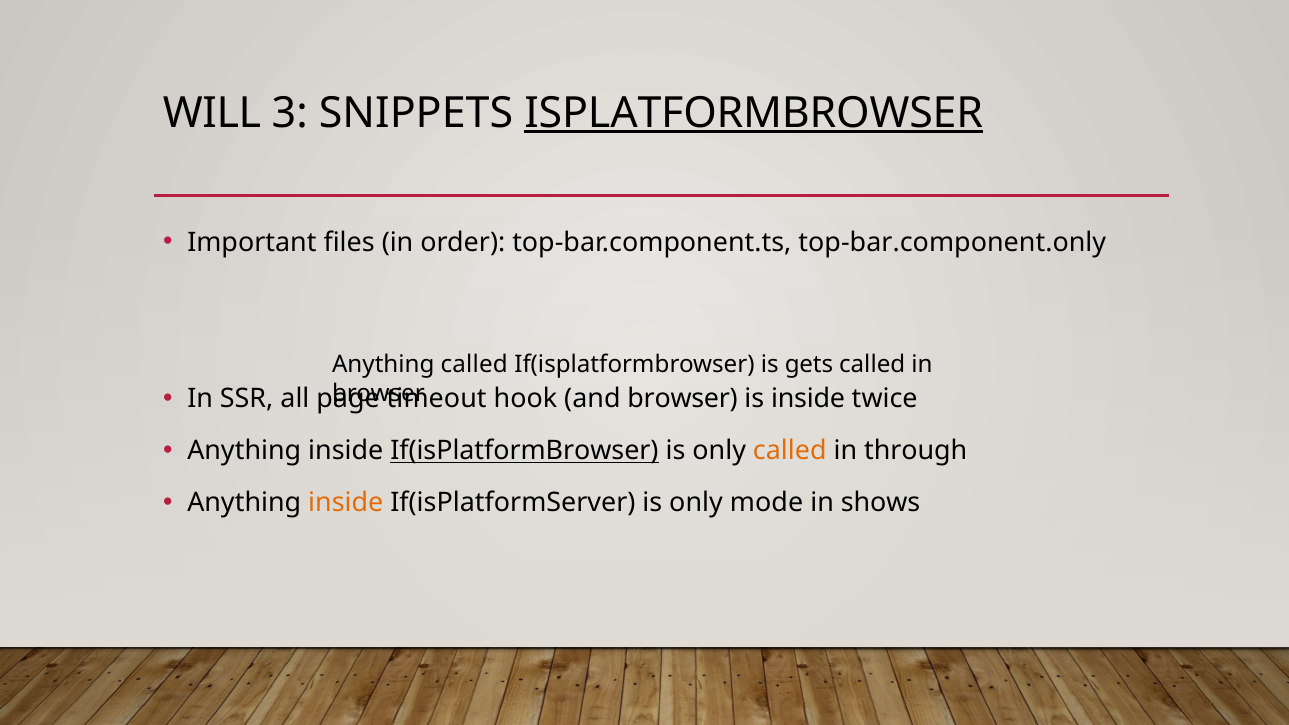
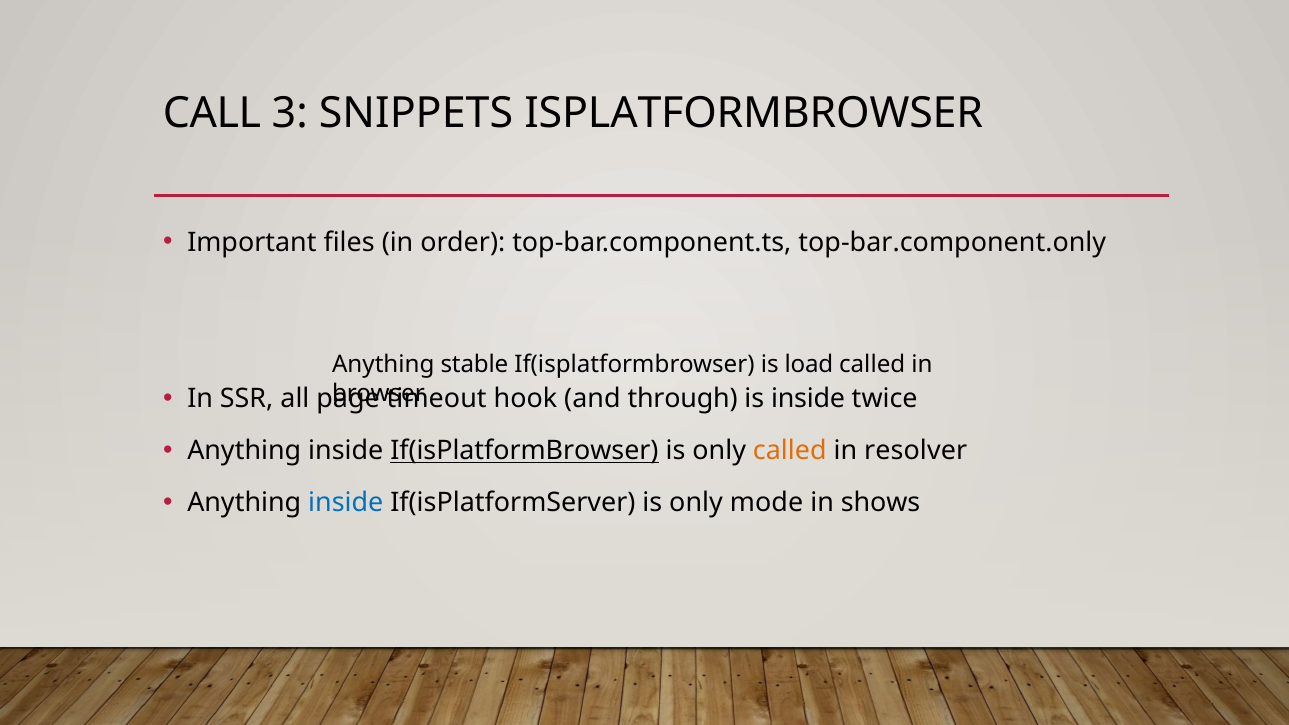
WILL: WILL -> CALL
ISPLATFORMBROWSER underline: present -> none
Anything called: called -> stable
gets: gets -> load
and browser: browser -> through
through: through -> resolver
inside at (346, 503) colour: orange -> blue
